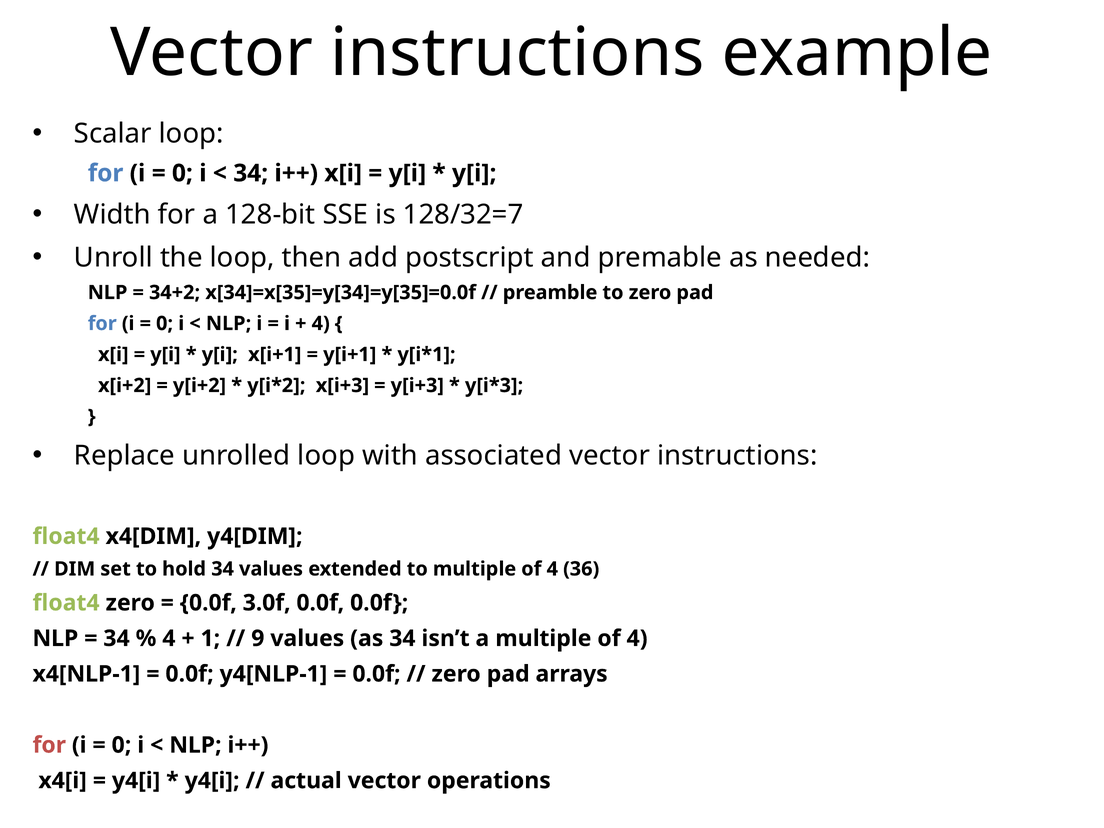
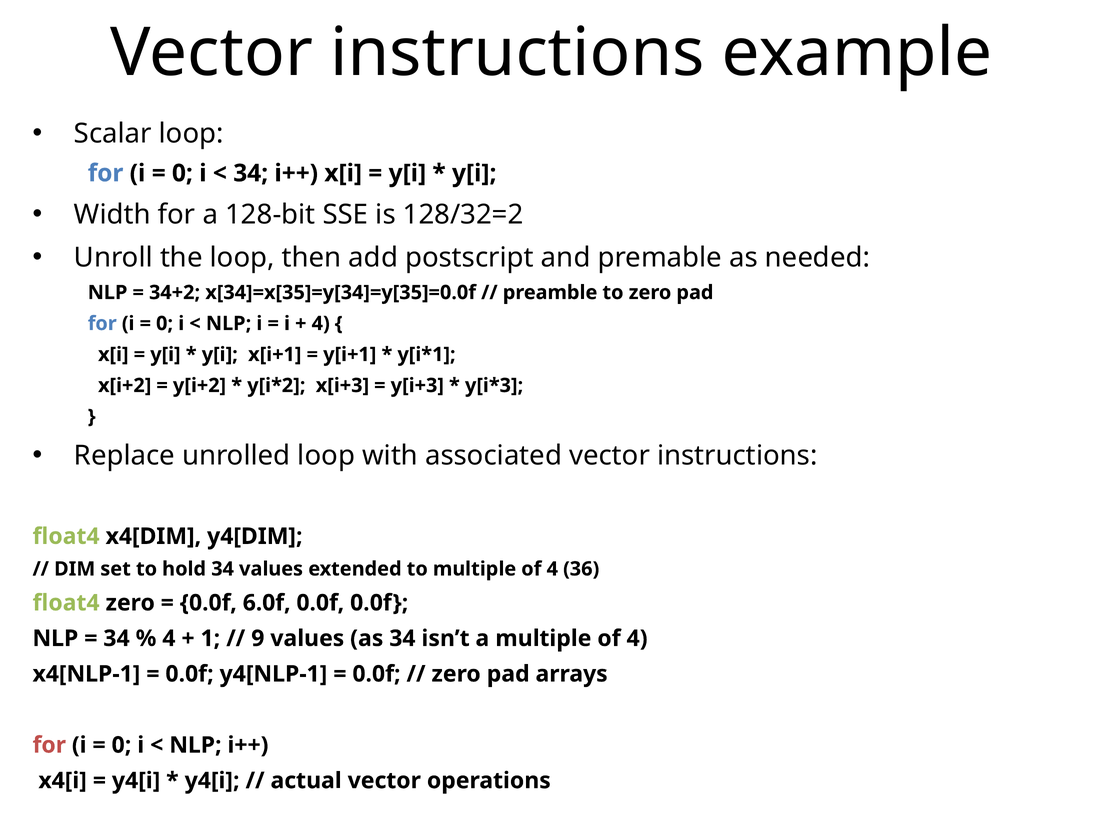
128/32=7: 128/32=7 -> 128/32=2
3.0f: 3.0f -> 6.0f
